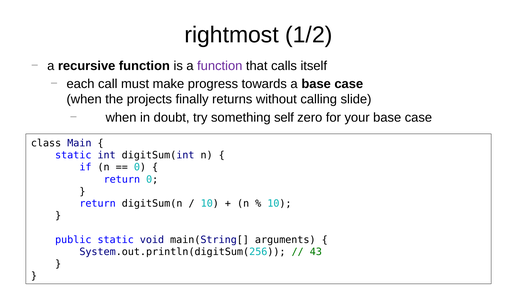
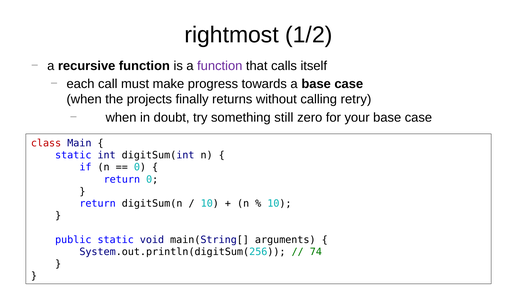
slide: slide -> retry
self: self -> still
class colour: black -> red
43: 43 -> 74
